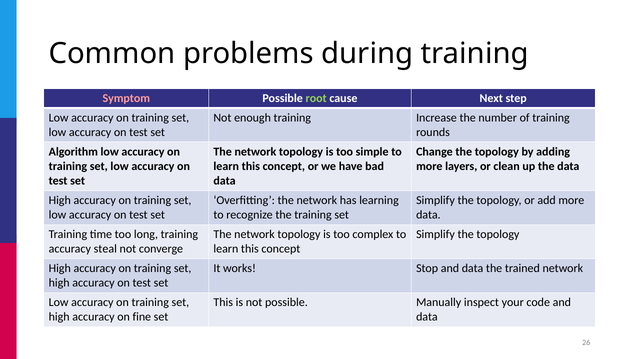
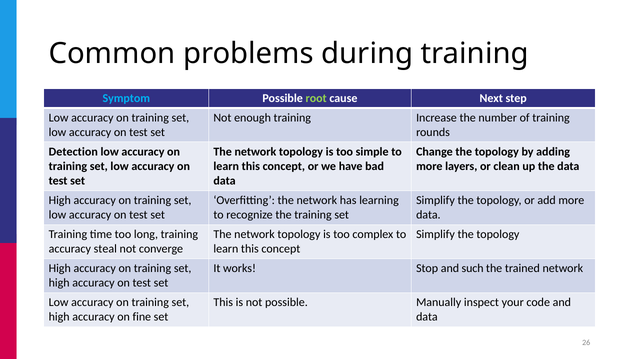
Symptom colour: pink -> light blue
Algorithm: Algorithm -> Detection
Stop and data: data -> such
